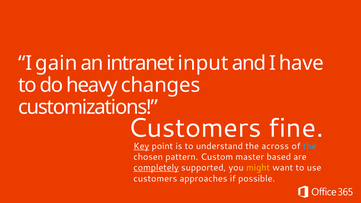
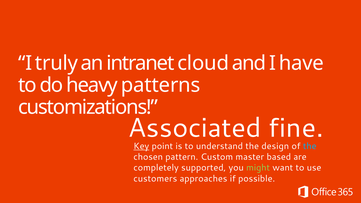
gain: gain -> truly
input: input -> cloud
changes: changes -> patterns
Customers at (195, 128): Customers -> Associated
across: across -> design
completely underline: present -> none
might colour: yellow -> light green
